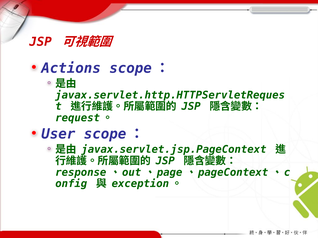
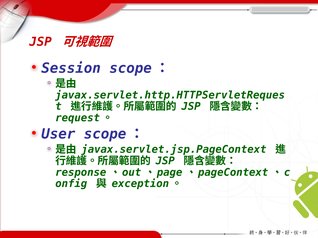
Actions: Actions -> Session
